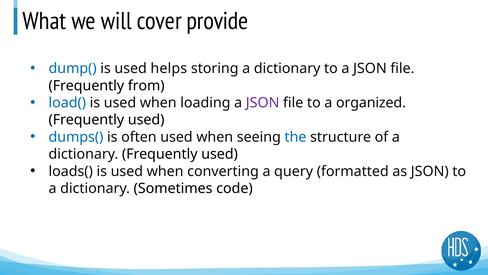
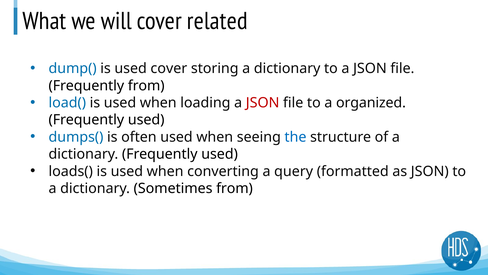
provide: provide -> related
used helps: helps -> cover
JSON at (263, 103) colour: purple -> red
Sometimes code: code -> from
